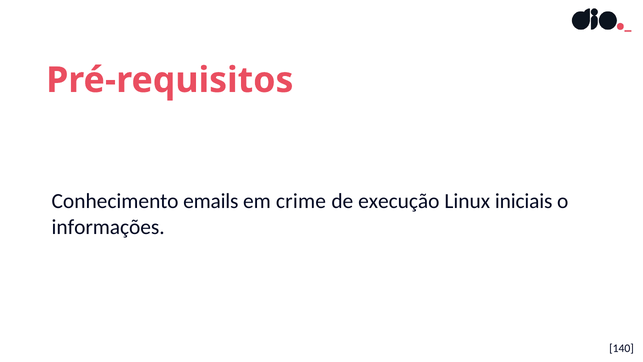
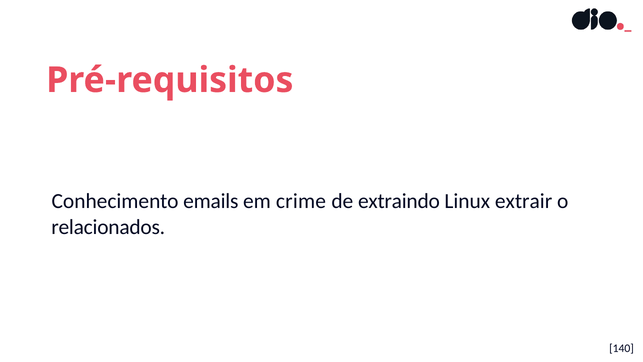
execução: execução -> extraindo
iniciais: iniciais -> extrair
informações: informações -> relacionados
